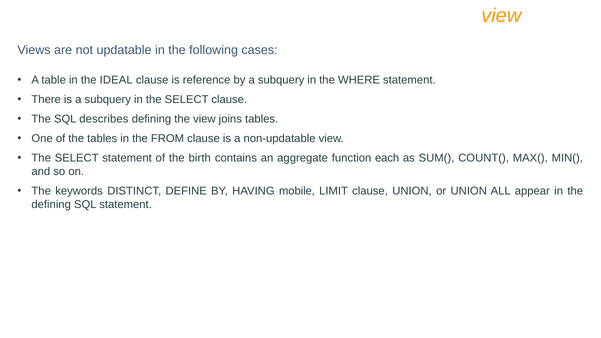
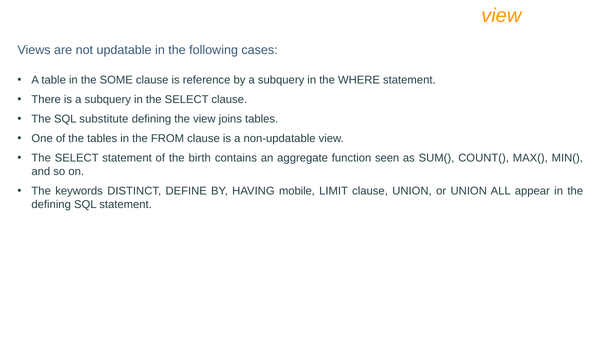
IDEAL: IDEAL -> SOME
describes: describes -> substitute
each: each -> seen
